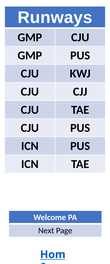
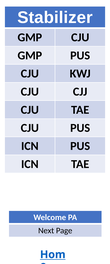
Runways: Runways -> Stabilizer
